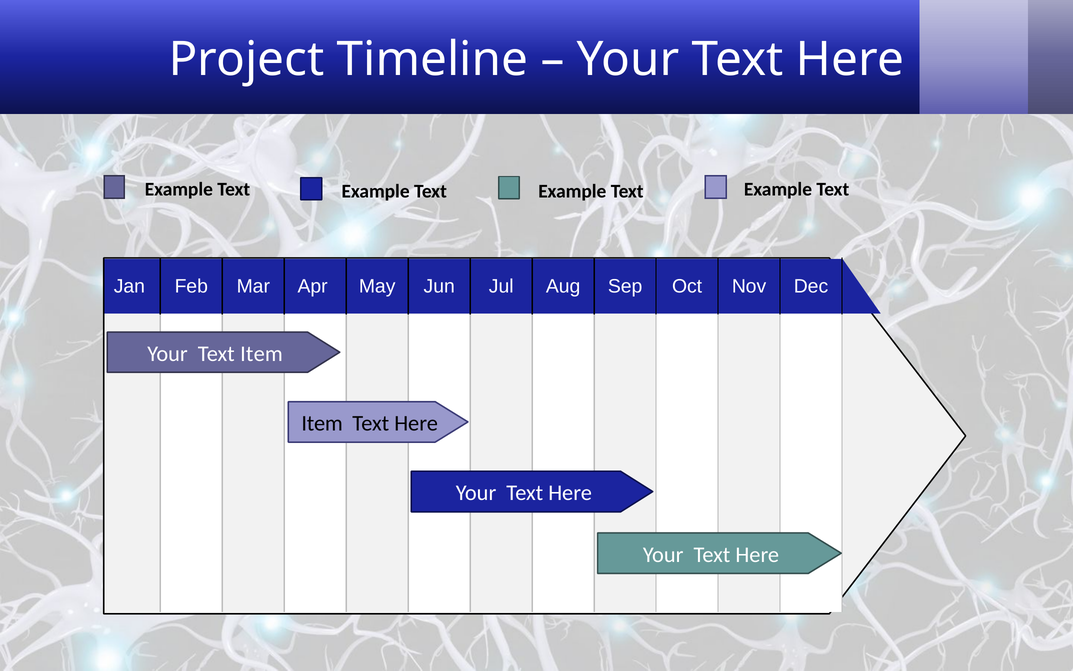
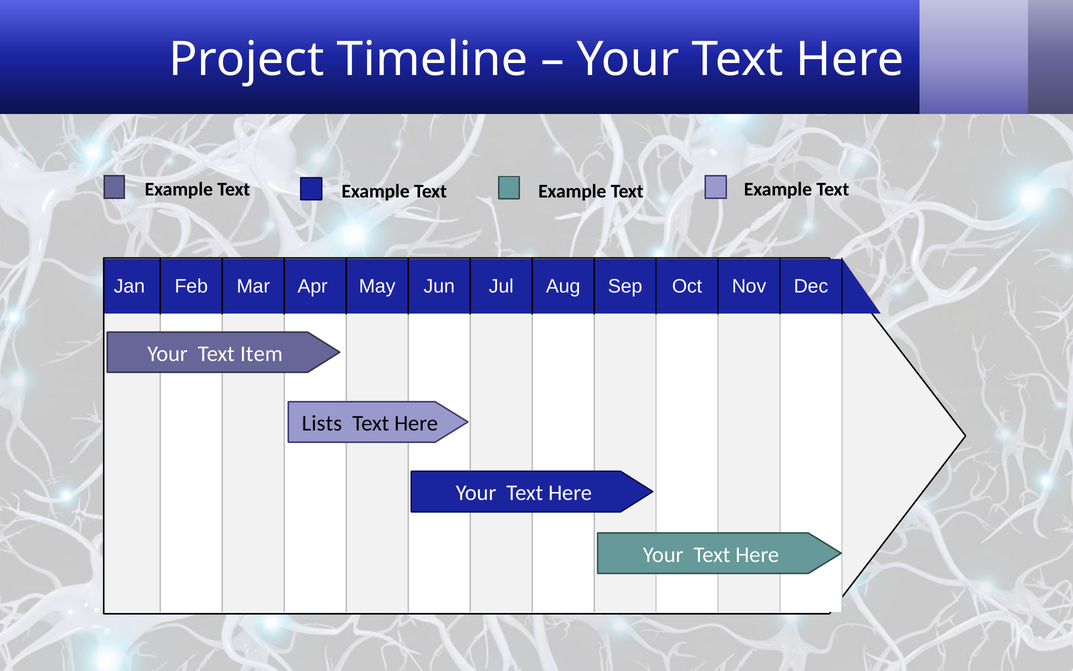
Item at (322, 423): Item -> Lists
